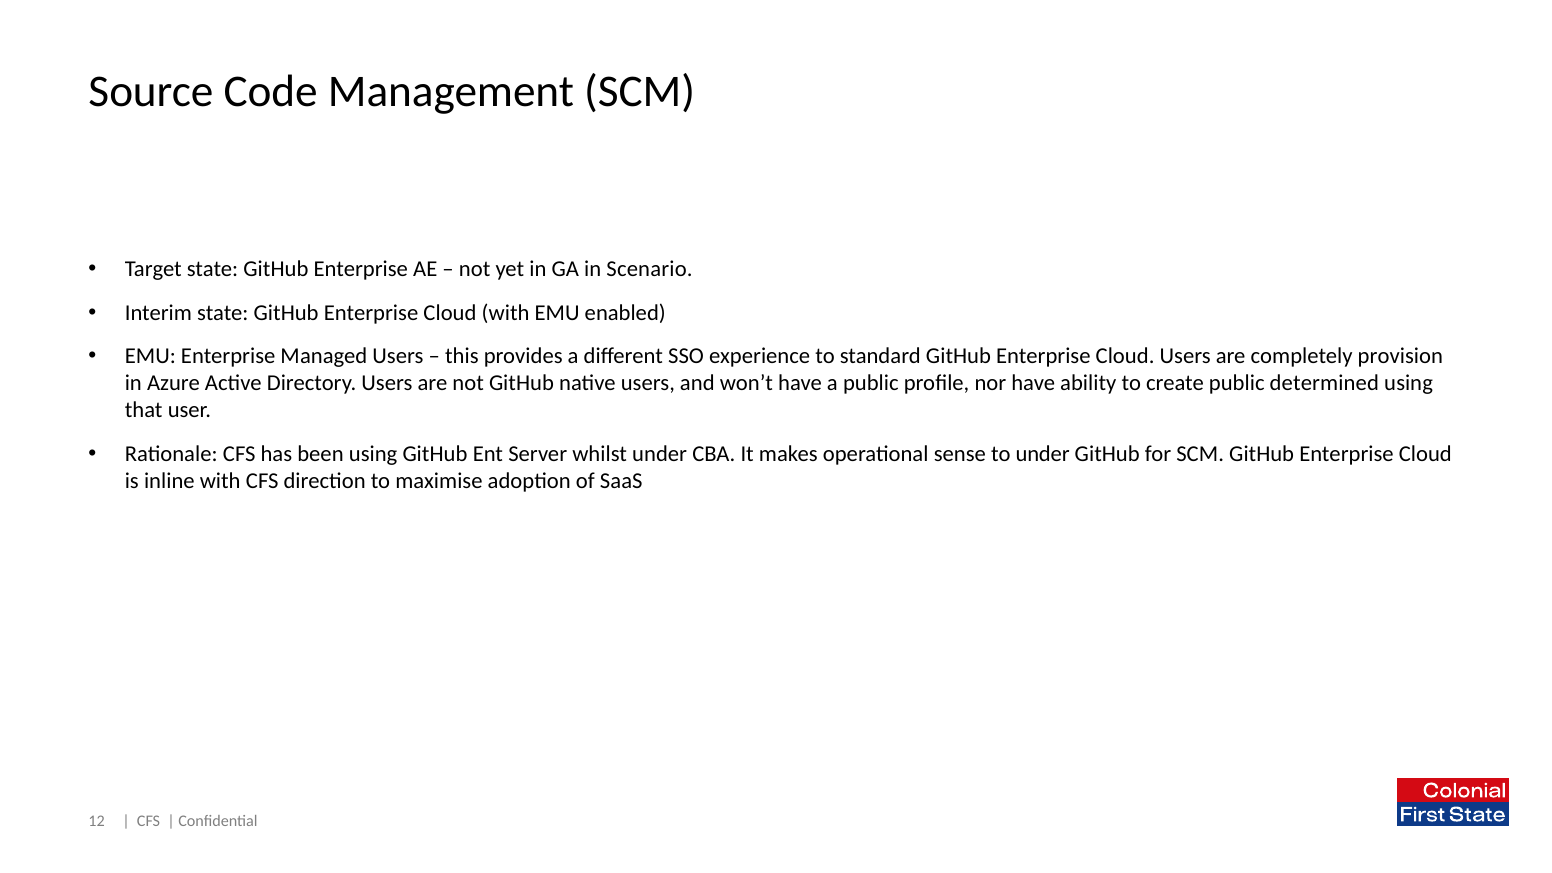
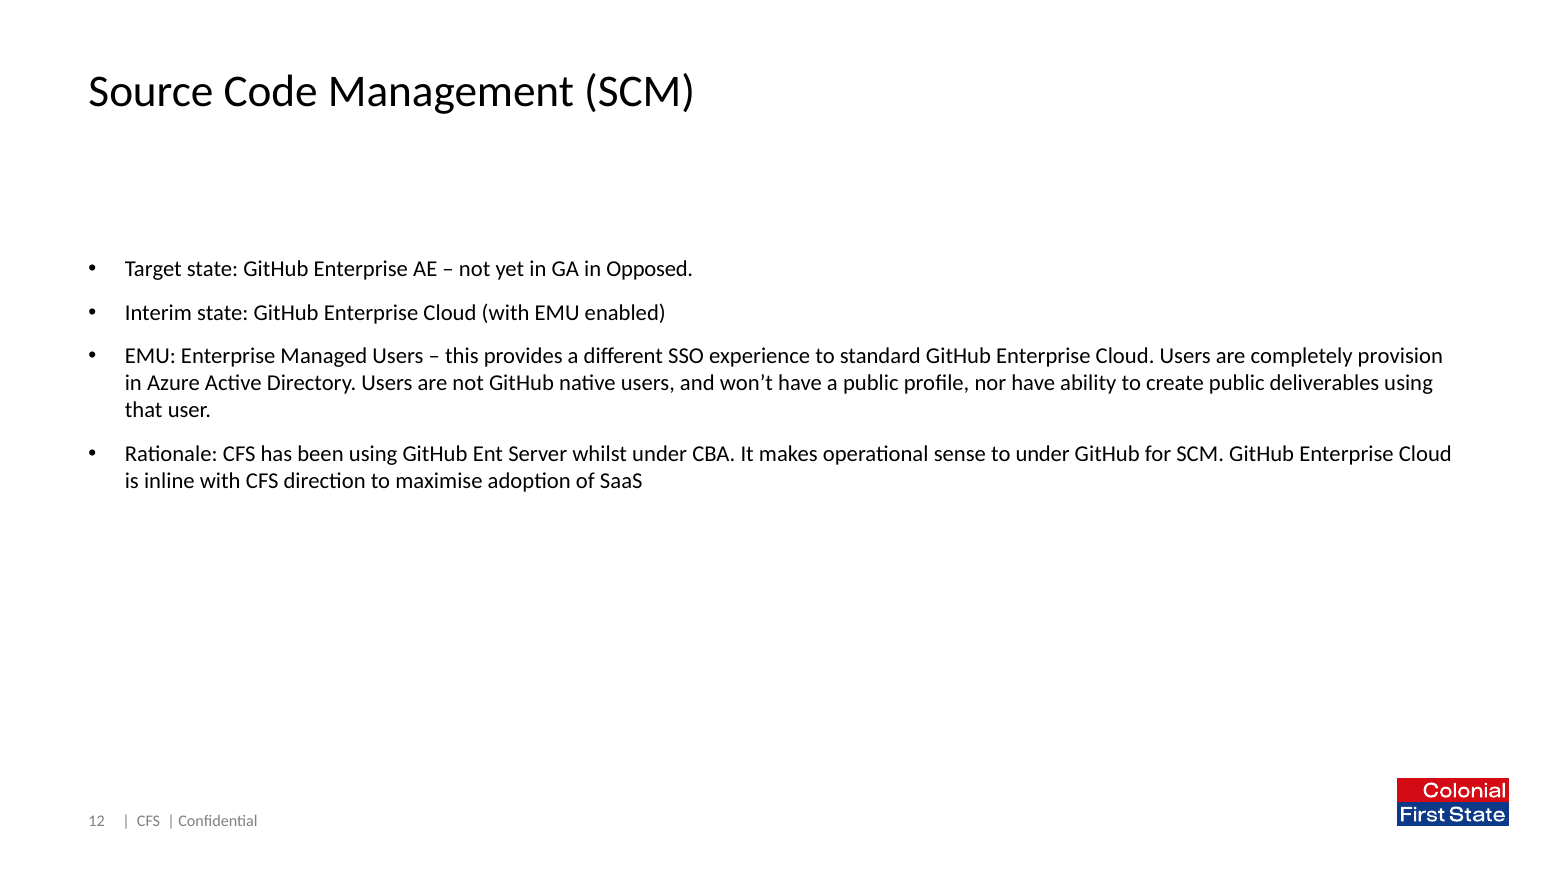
Scenario: Scenario -> Opposed
determined: determined -> deliverables
